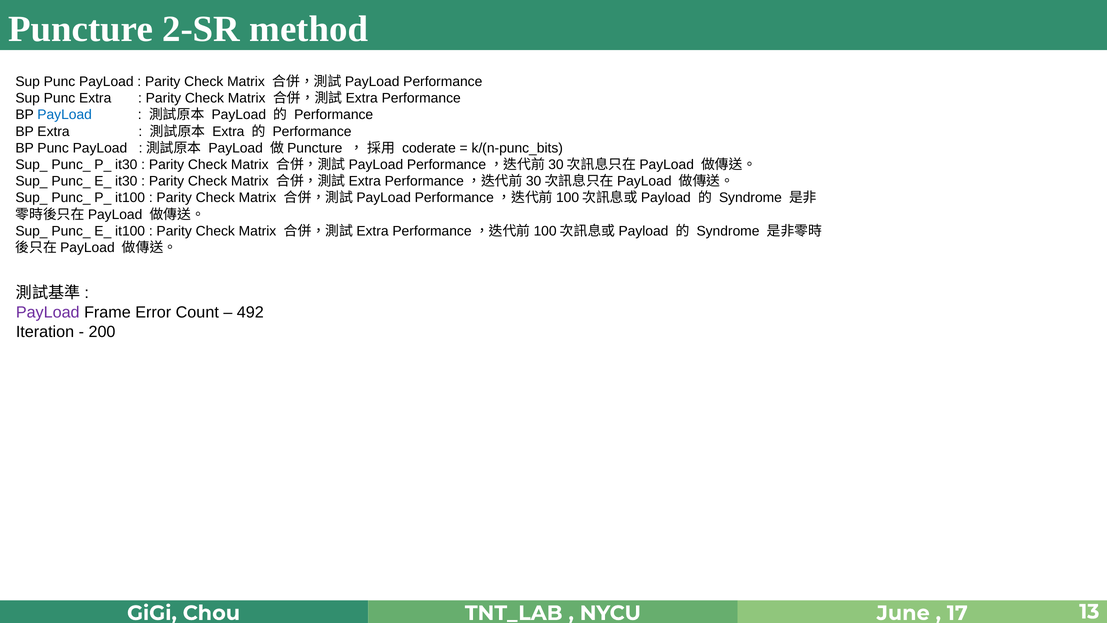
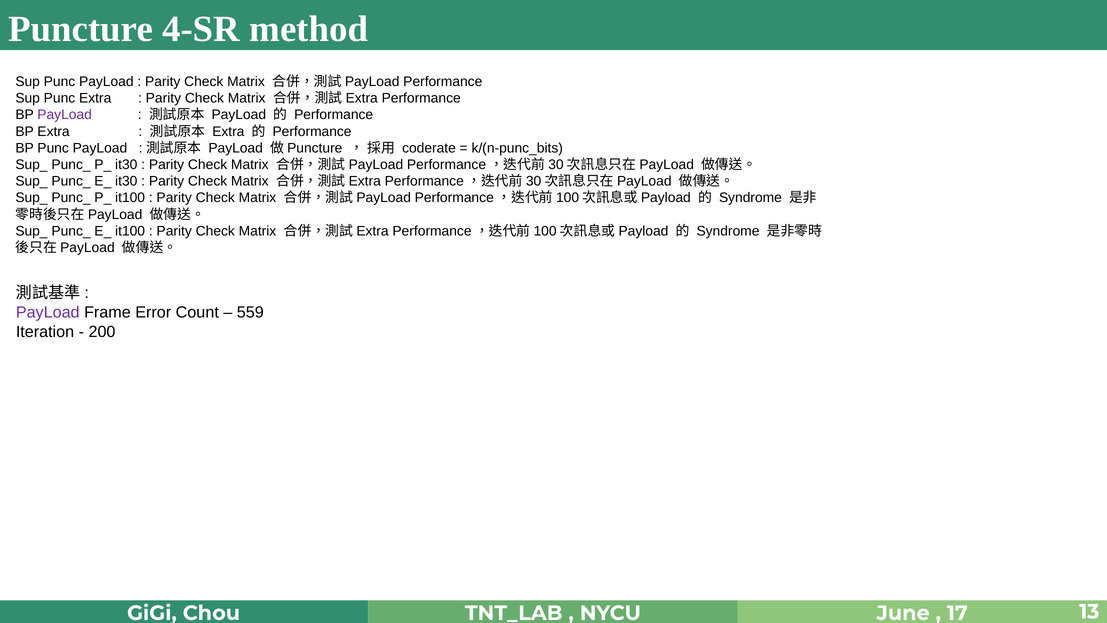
2-SR: 2-SR -> 4-SR
PayLoad at (65, 115) colour: blue -> purple
492: 492 -> 559
